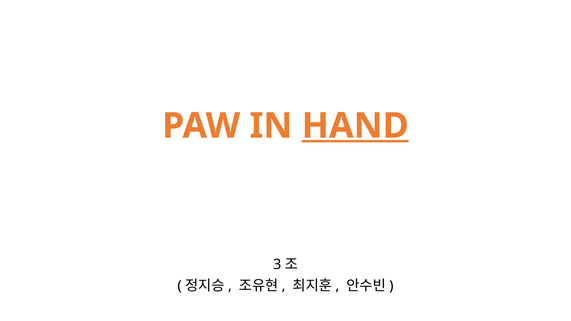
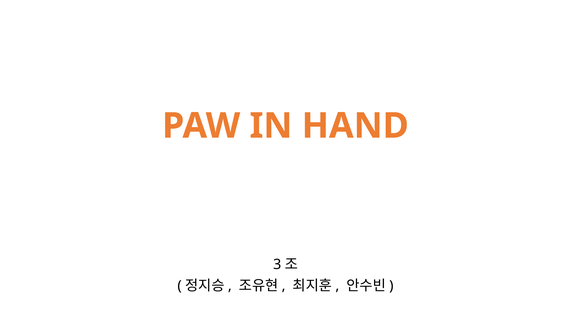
HAND underline: present -> none
